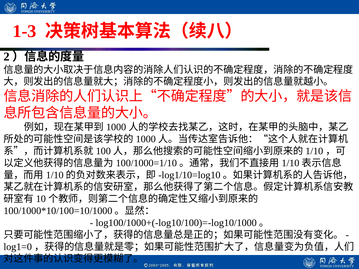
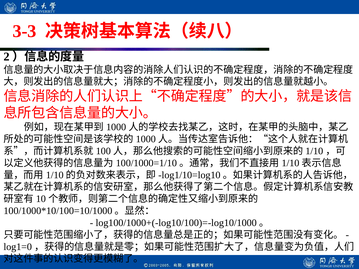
1-3: 1-3 -> 3-3
